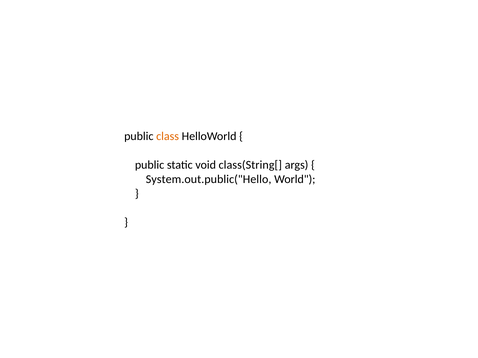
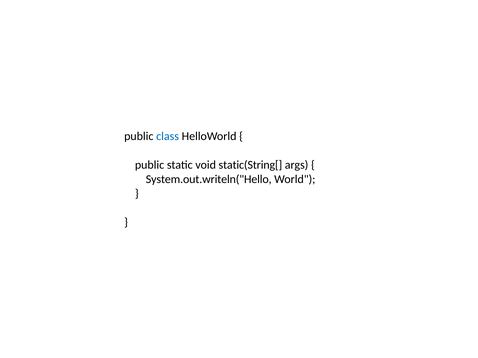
class colour: orange -> blue
class(String[: class(String[ -> static(String[
System.out.public("Hello: System.out.public("Hello -> System.out.writeln("Hello
